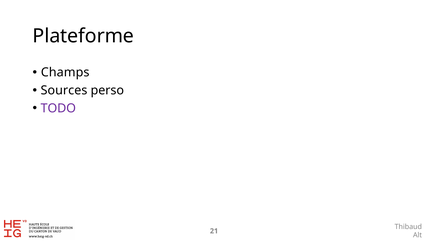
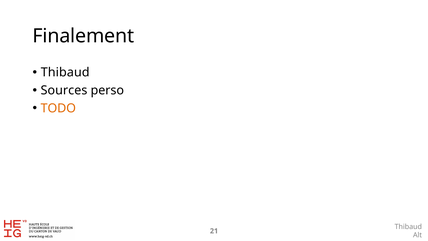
Plateforme: Plateforme -> Finalement
Champs at (65, 72): Champs -> Thibaud
TODO colour: purple -> orange
